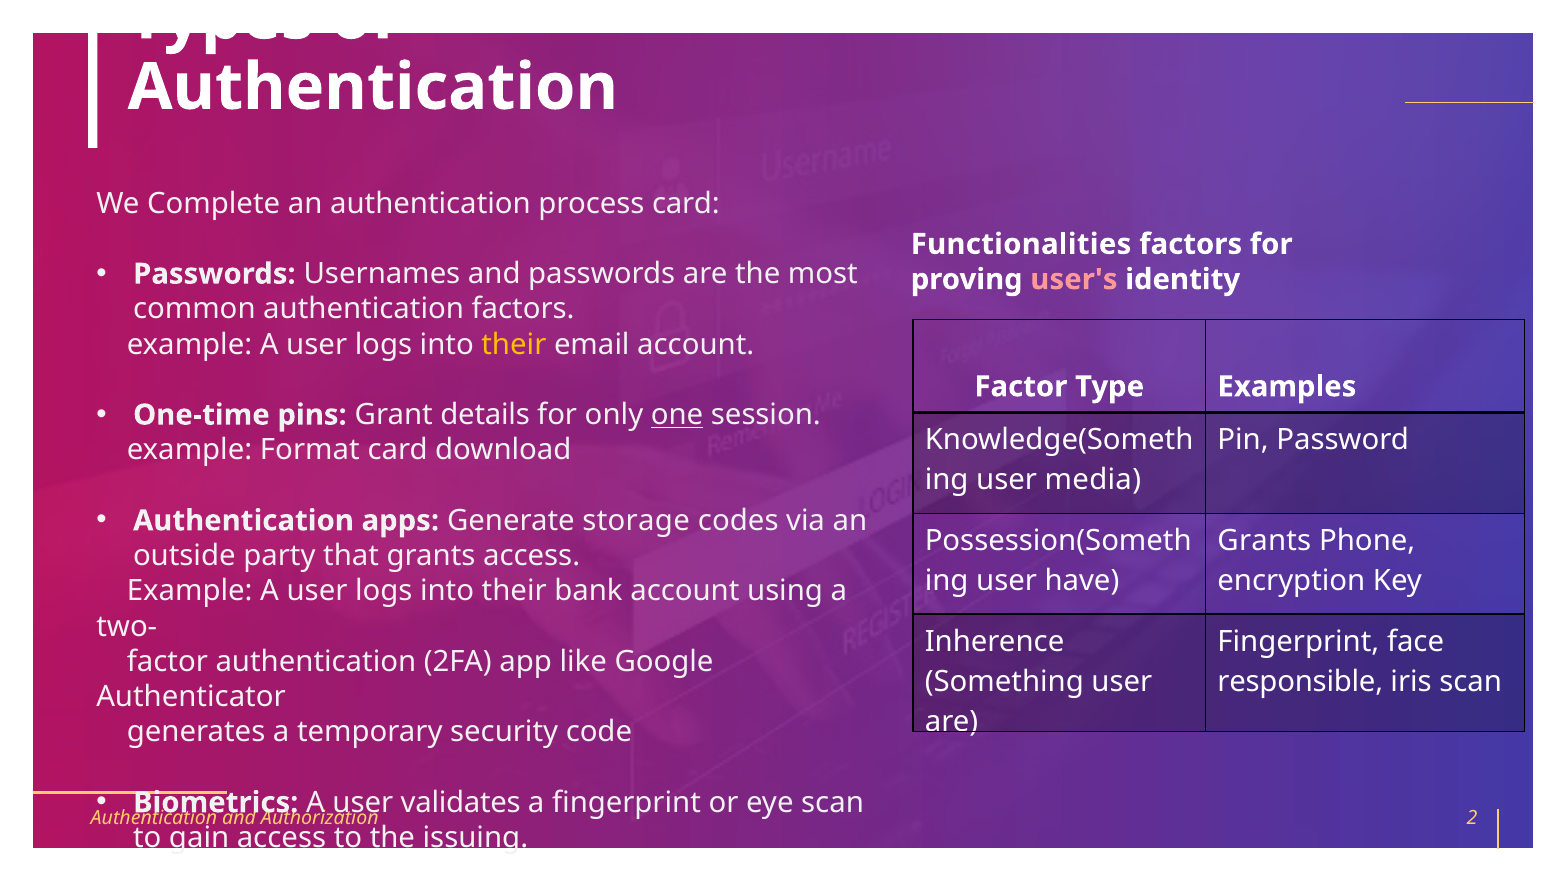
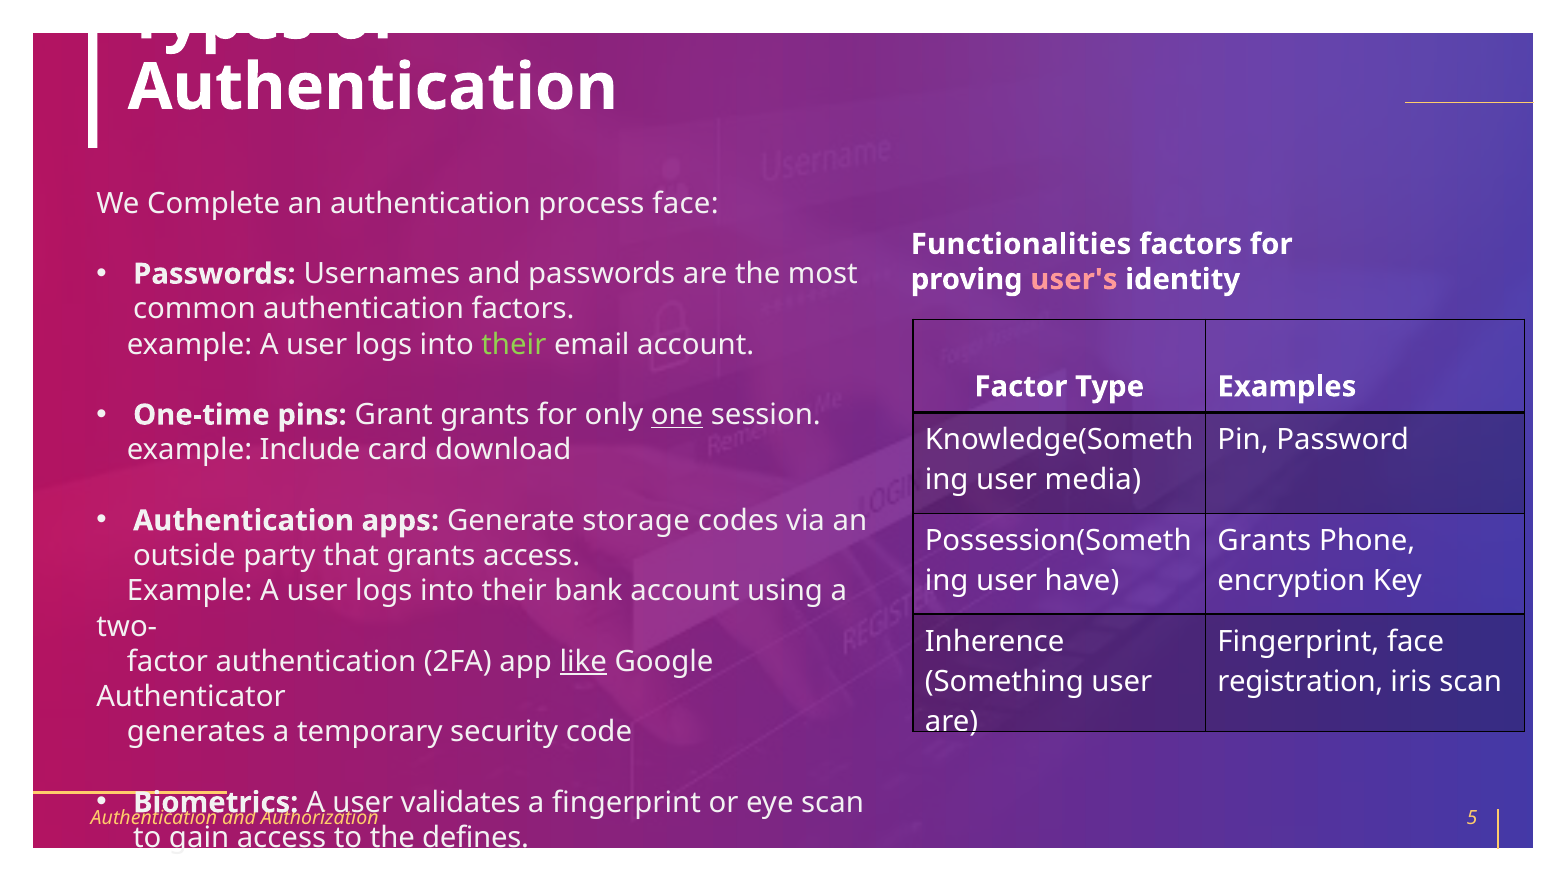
process card: card -> face
their at (514, 344) colour: yellow -> light green
Grant details: details -> grants
Format: Format -> Include
like underline: none -> present
responsible: responsible -> registration
2: 2 -> 5
issuing: issuing -> defines
